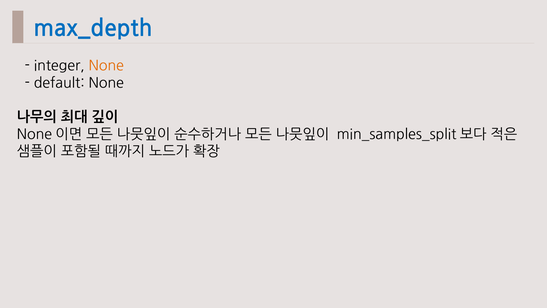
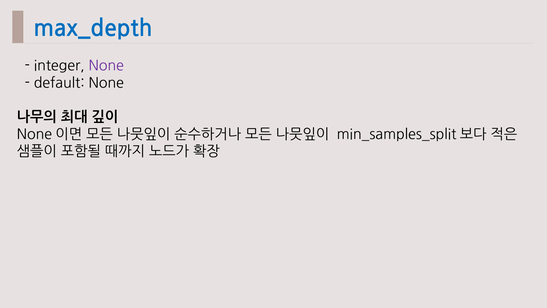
None at (106, 66) colour: orange -> purple
